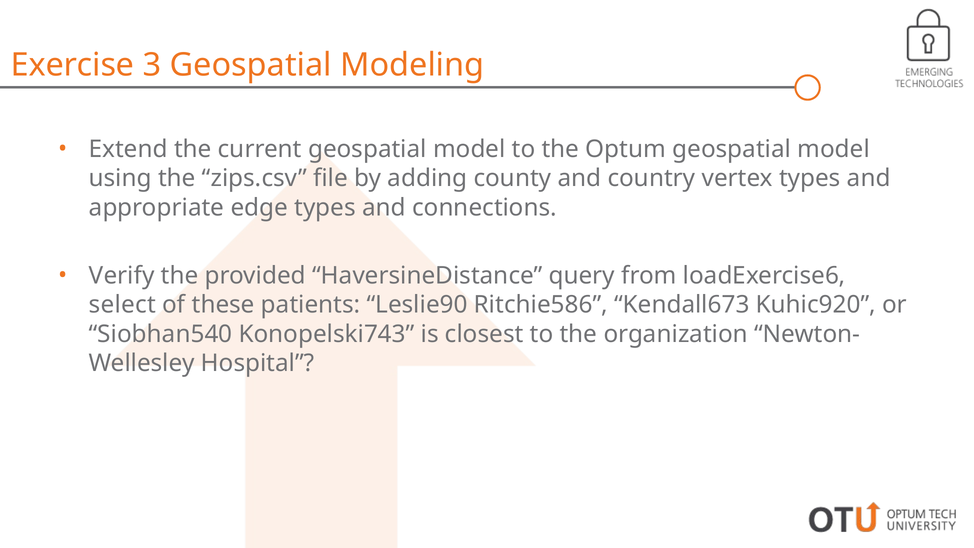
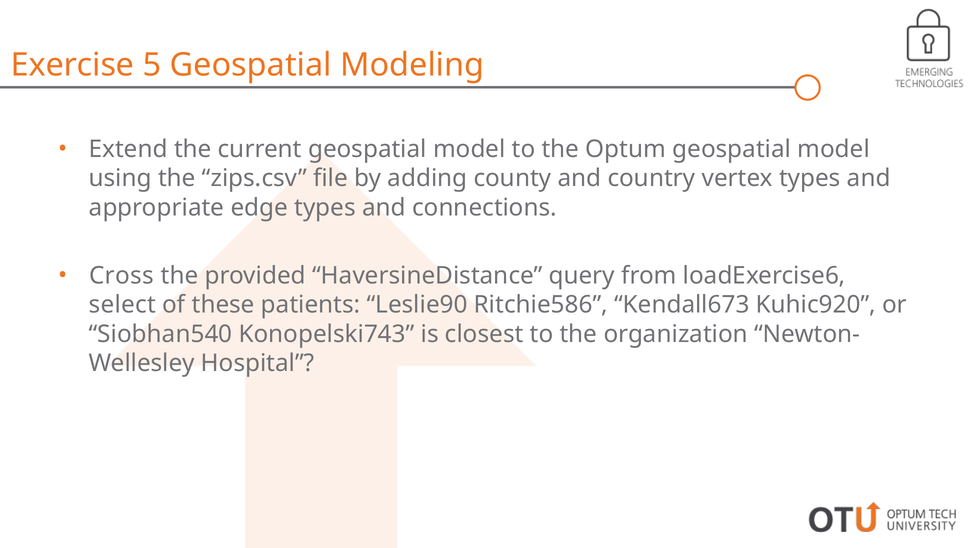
3: 3 -> 5
Verify: Verify -> Cross
